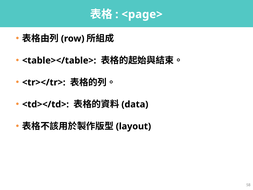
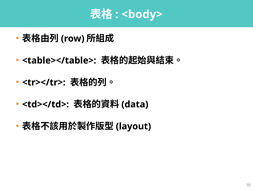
<page>: <page> -> <body>
